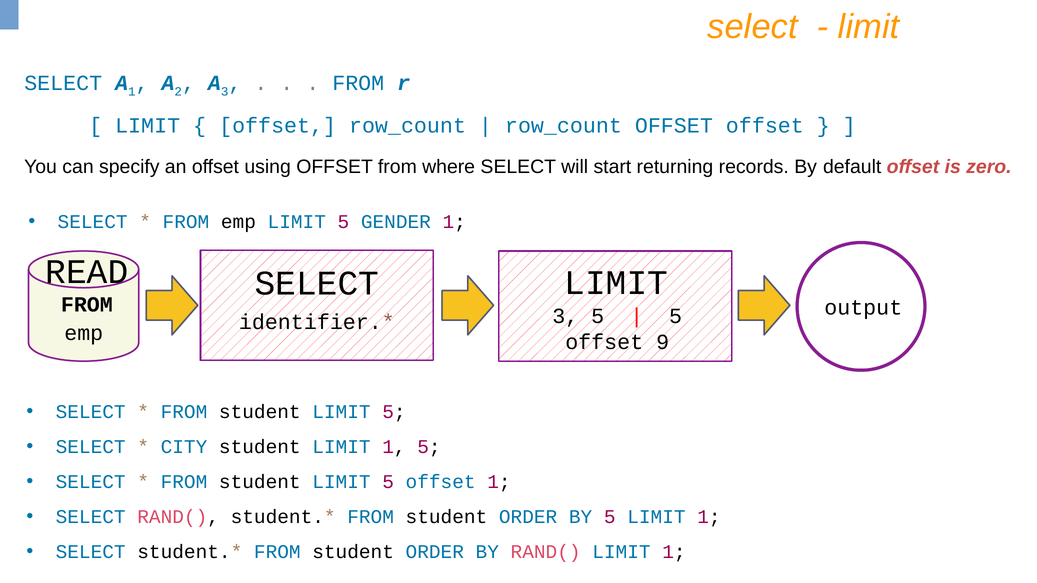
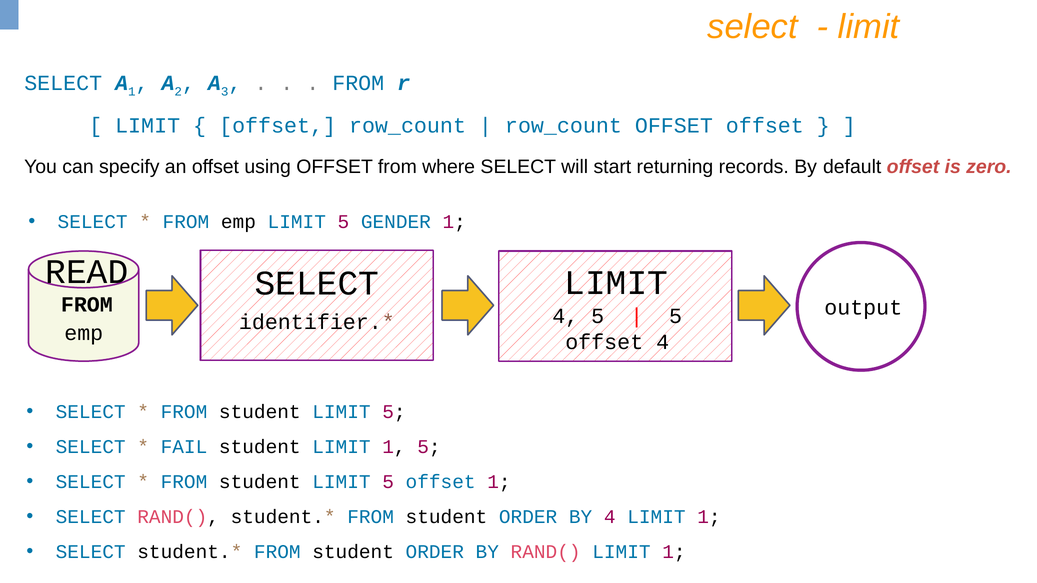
3 at (565, 316): 3 -> 4
offset 9: 9 -> 4
CITY: CITY -> FAIL
BY 5: 5 -> 4
